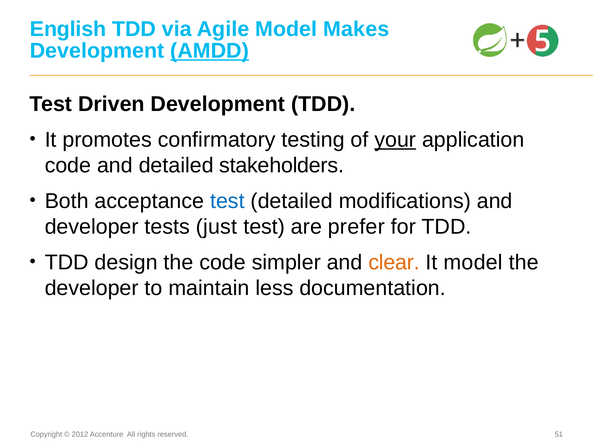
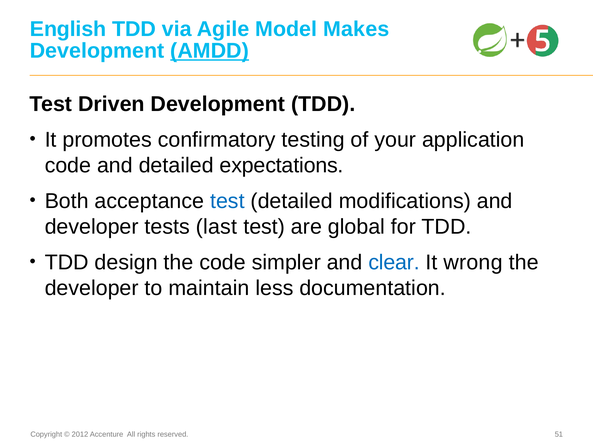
your underline: present -> none
stakeholders: stakeholders -> expectations
just: just -> last
prefer: prefer -> global
clear colour: orange -> blue
It model: model -> wrong
